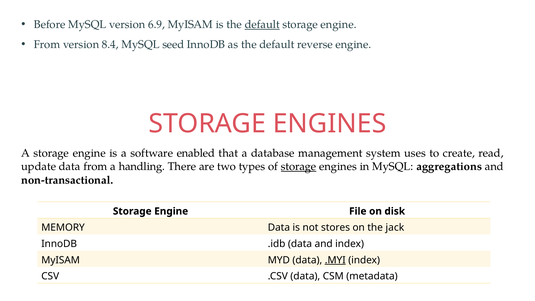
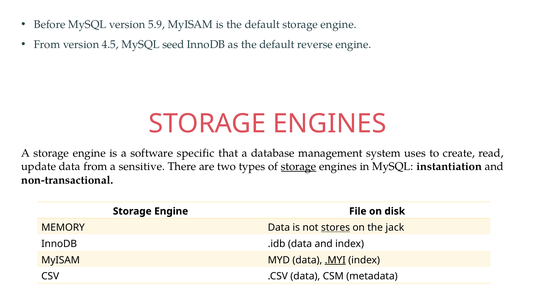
6.9: 6.9 -> 5.9
default at (262, 24) underline: present -> none
8.4: 8.4 -> 4.5
enabled: enabled -> specific
handling: handling -> sensitive
aggregations: aggregations -> instantiation
stores underline: none -> present
